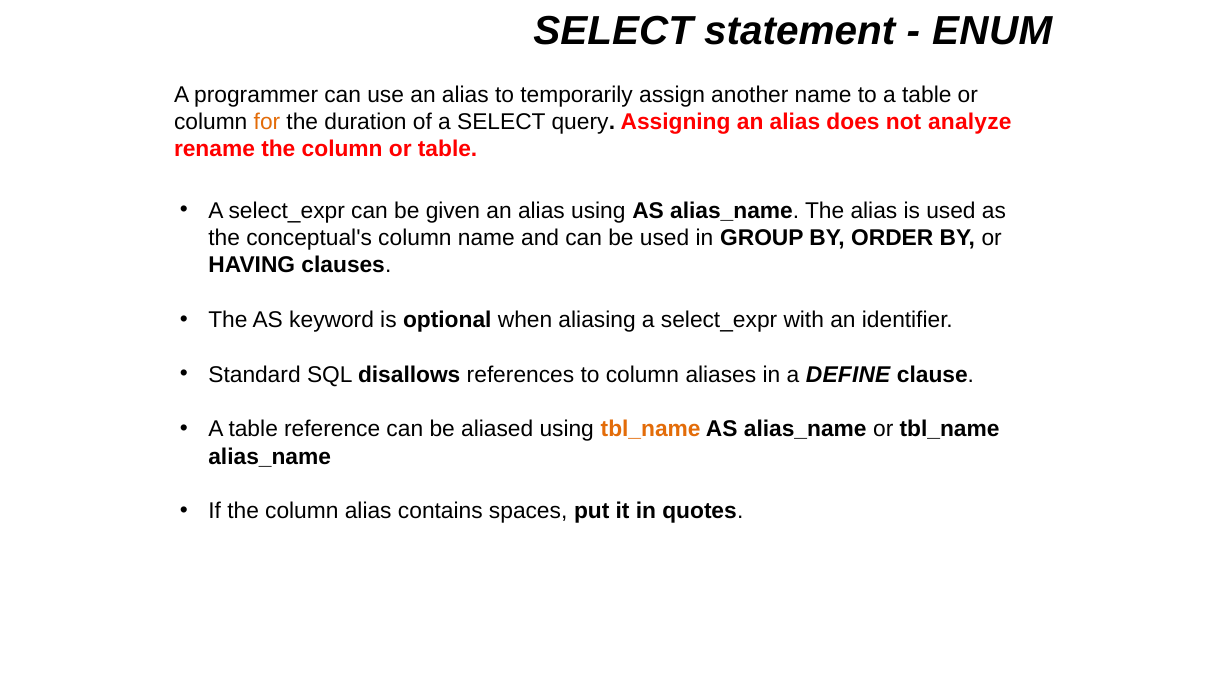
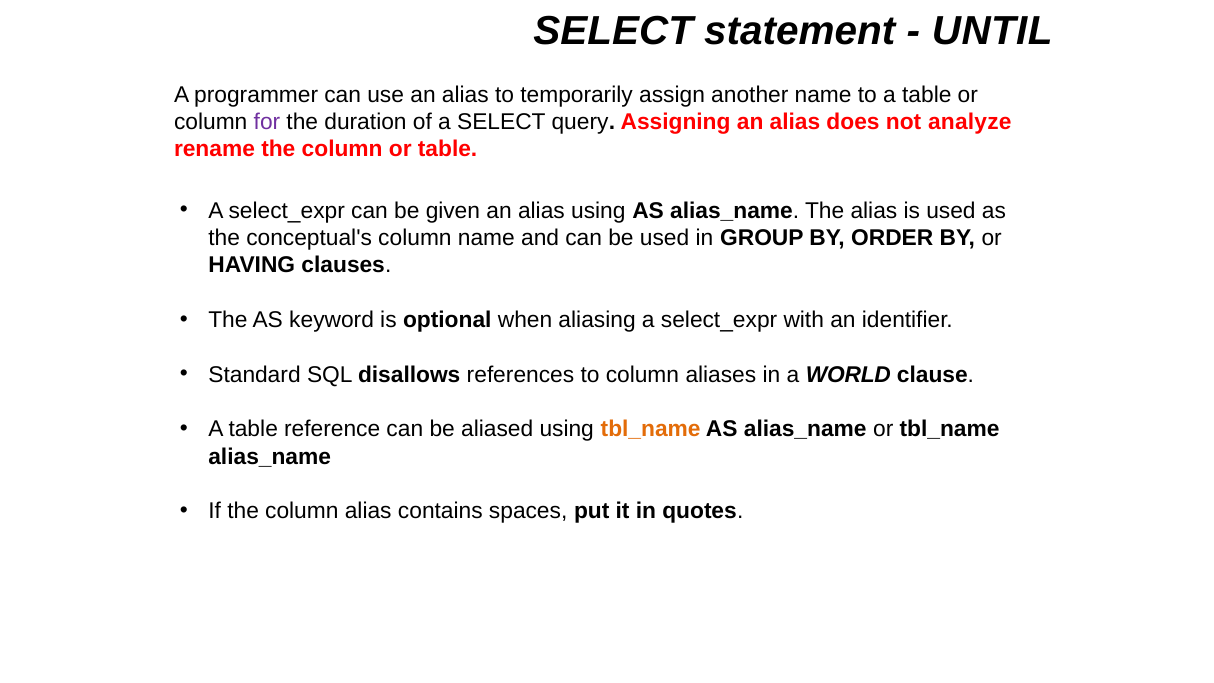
ENUM: ENUM -> UNTIL
for colour: orange -> purple
DEFINE: DEFINE -> WORLD
